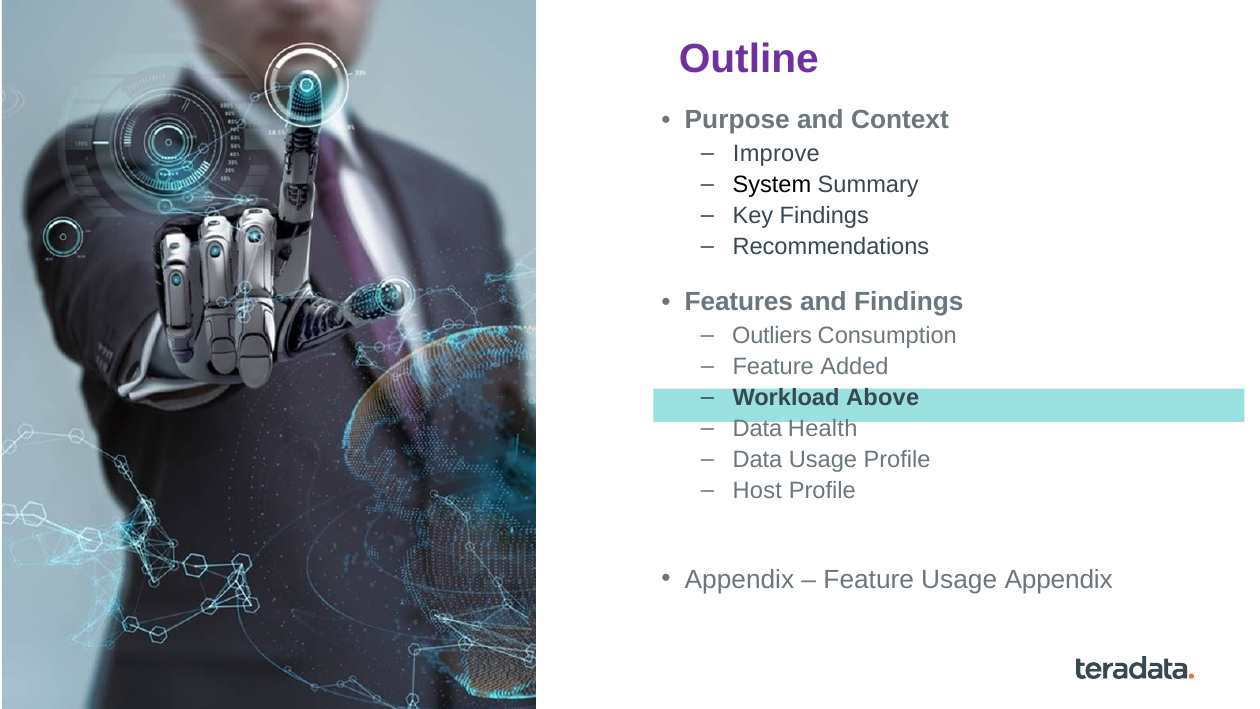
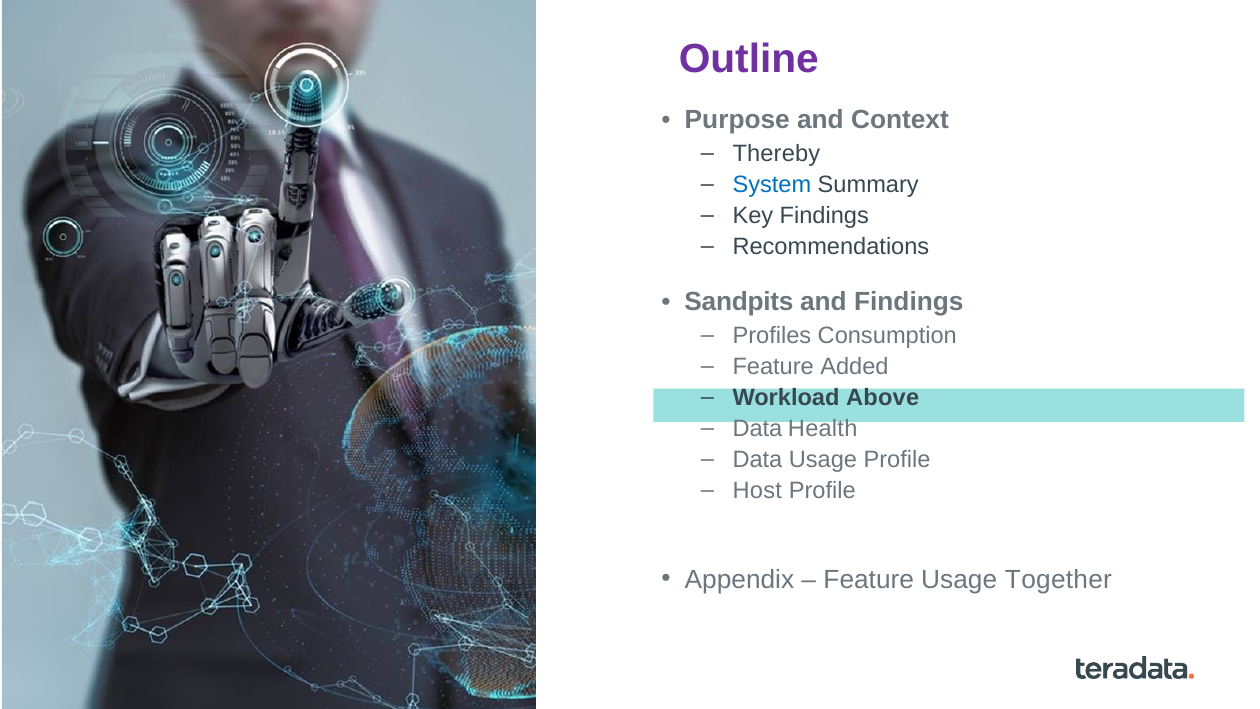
Improve: Improve -> Thereby
System colour: black -> blue
Features: Features -> Sandpits
Outliers: Outliers -> Profiles
Usage Appendix: Appendix -> Together
